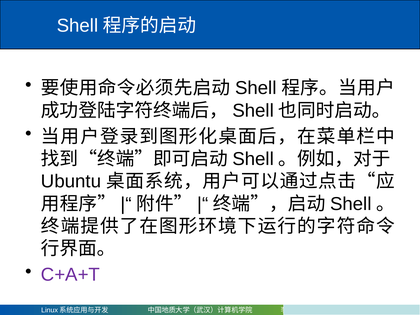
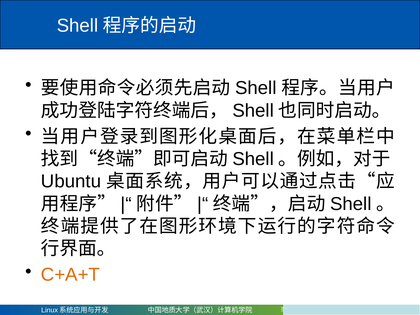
C+A+T colour: purple -> orange
